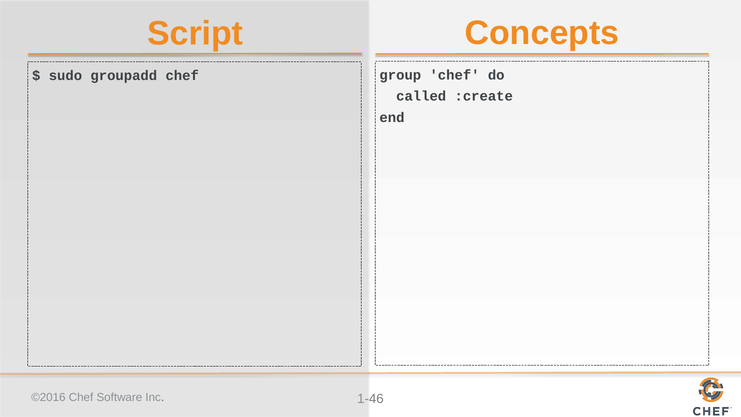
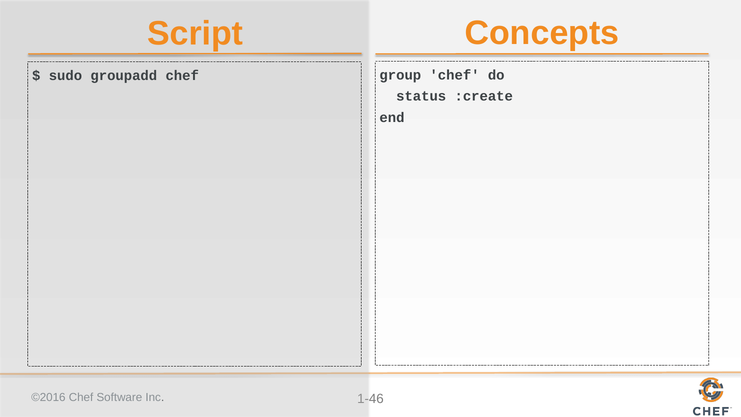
called: called -> status
